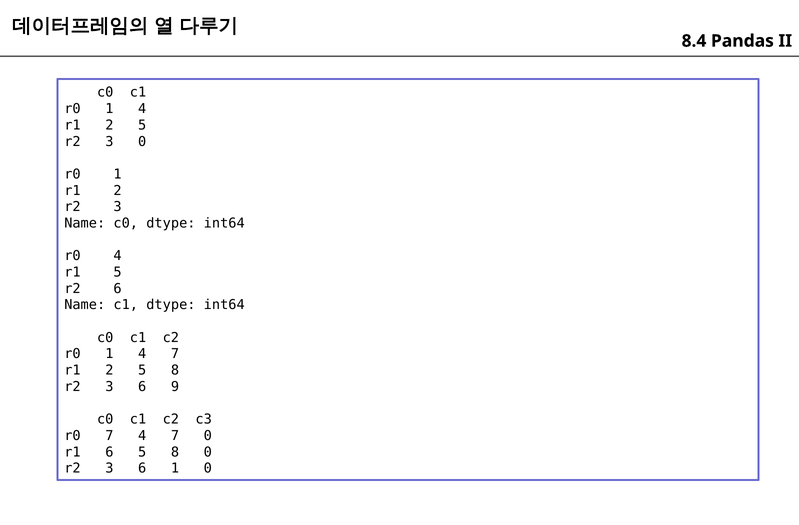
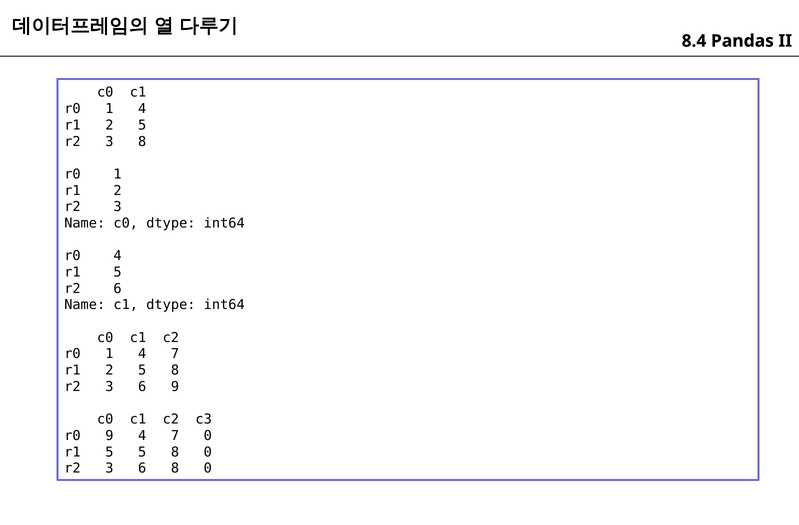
3 0: 0 -> 8
r0 7: 7 -> 9
6 at (109, 452): 6 -> 5
6 1: 1 -> 8
